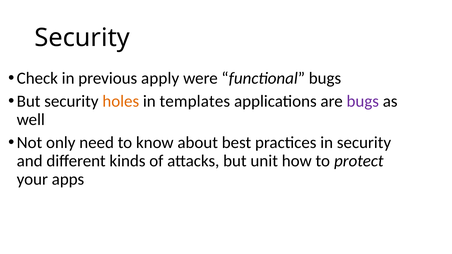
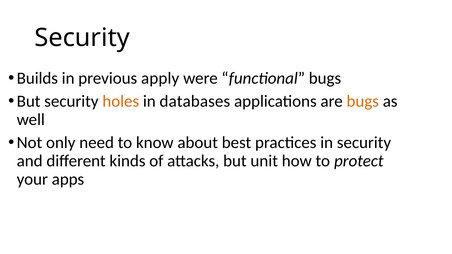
Check: Check -> Builds
templates: templates -> databases
bugs at (363, 101) colour: purple -> orange
